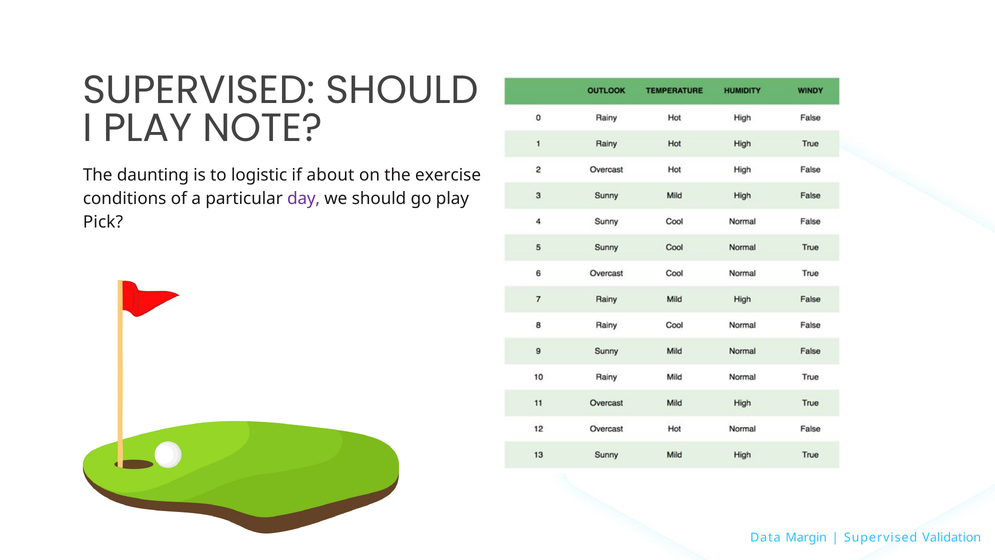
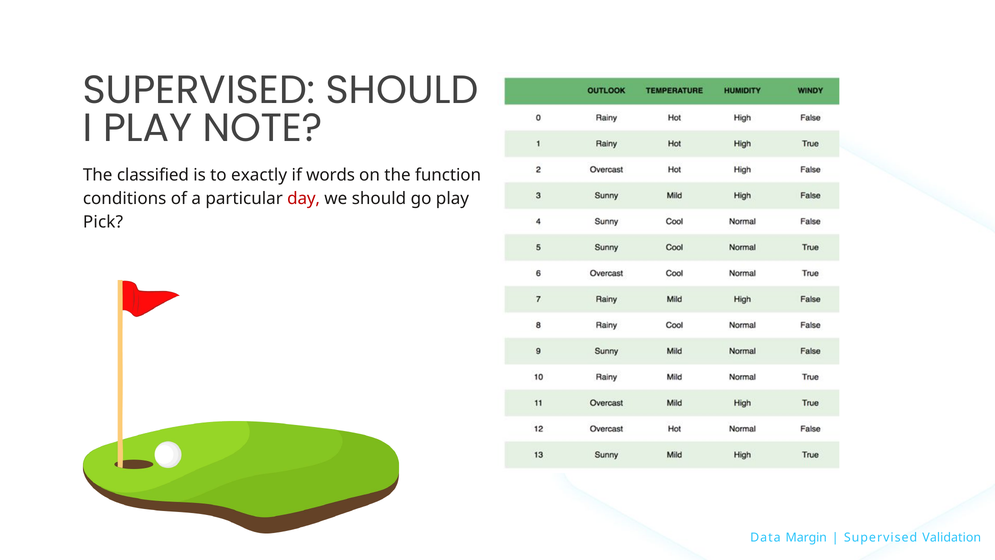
daunting: daunting -> classified
logistic: logistic -> exactly
about: about -> words
exercise: exercise -> function
day colour: purple -> red
